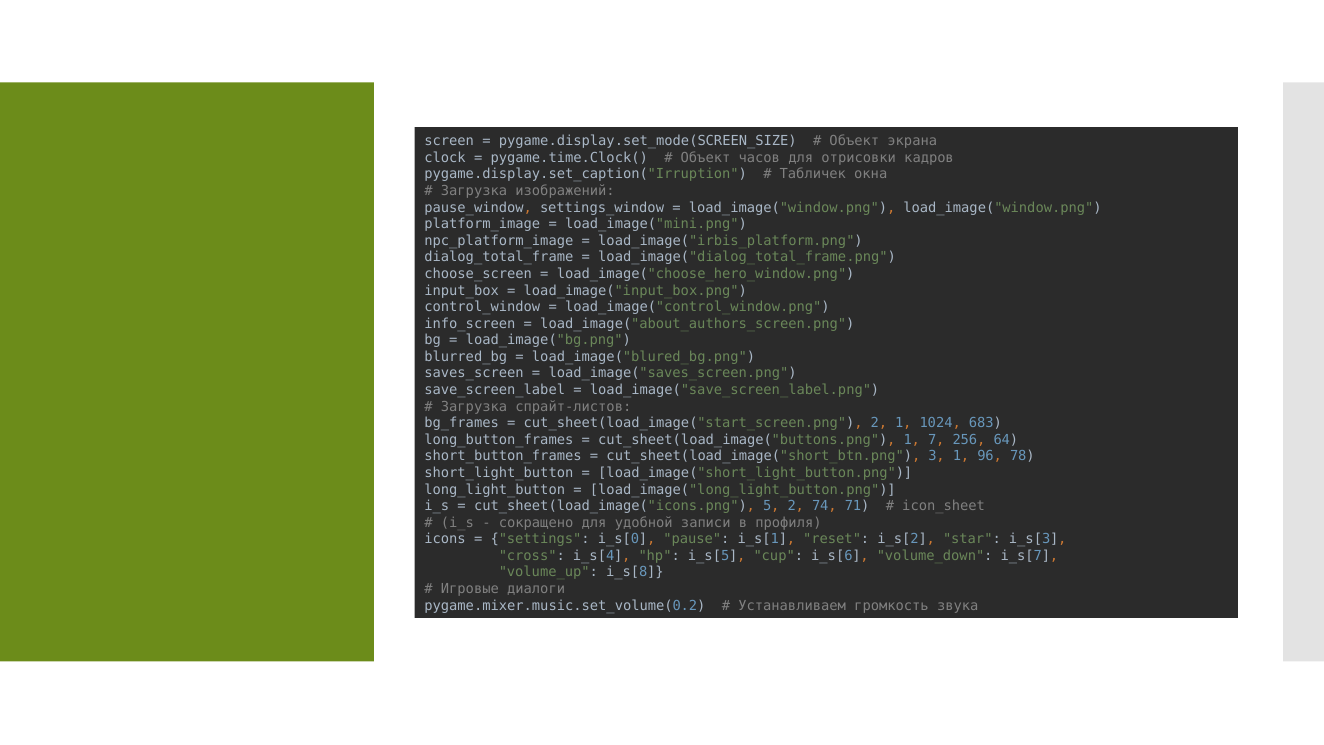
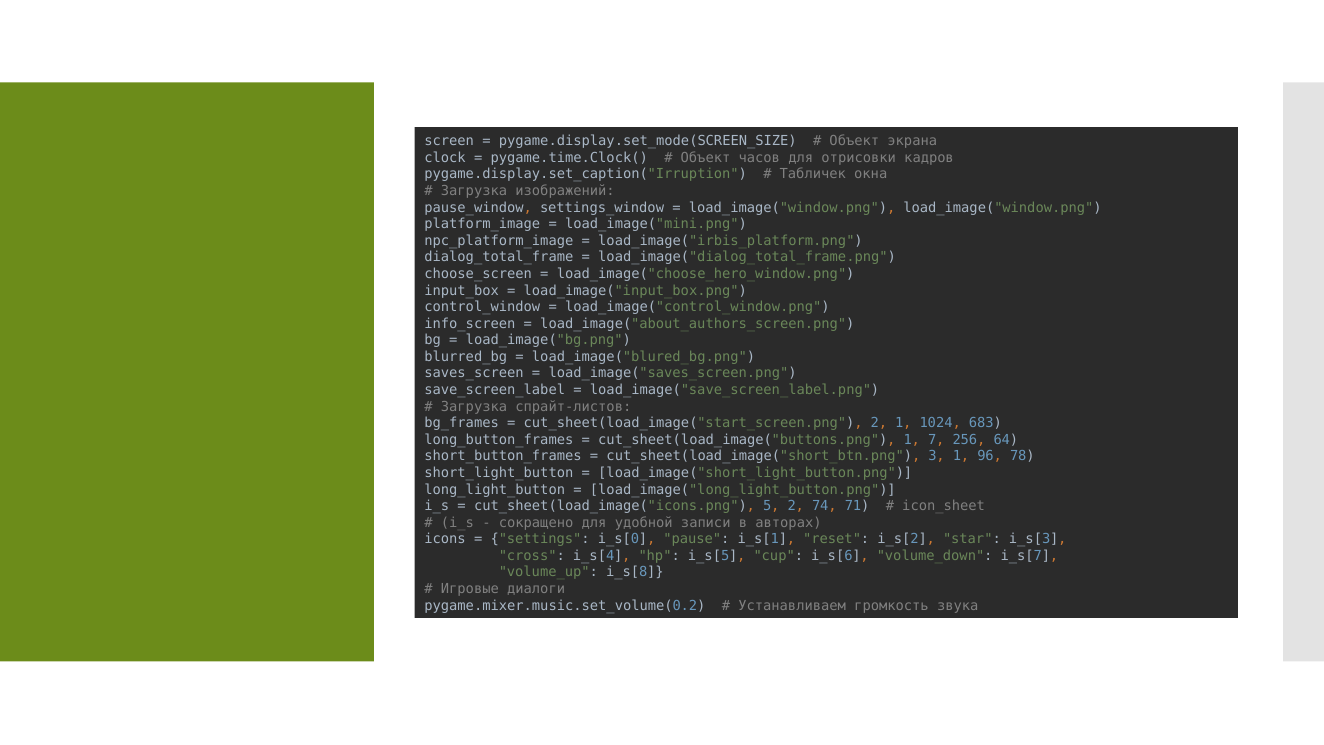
профиля: профиля -> авторах
